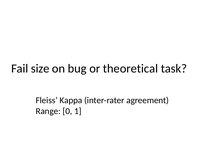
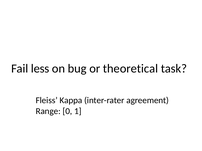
size: size -> less
